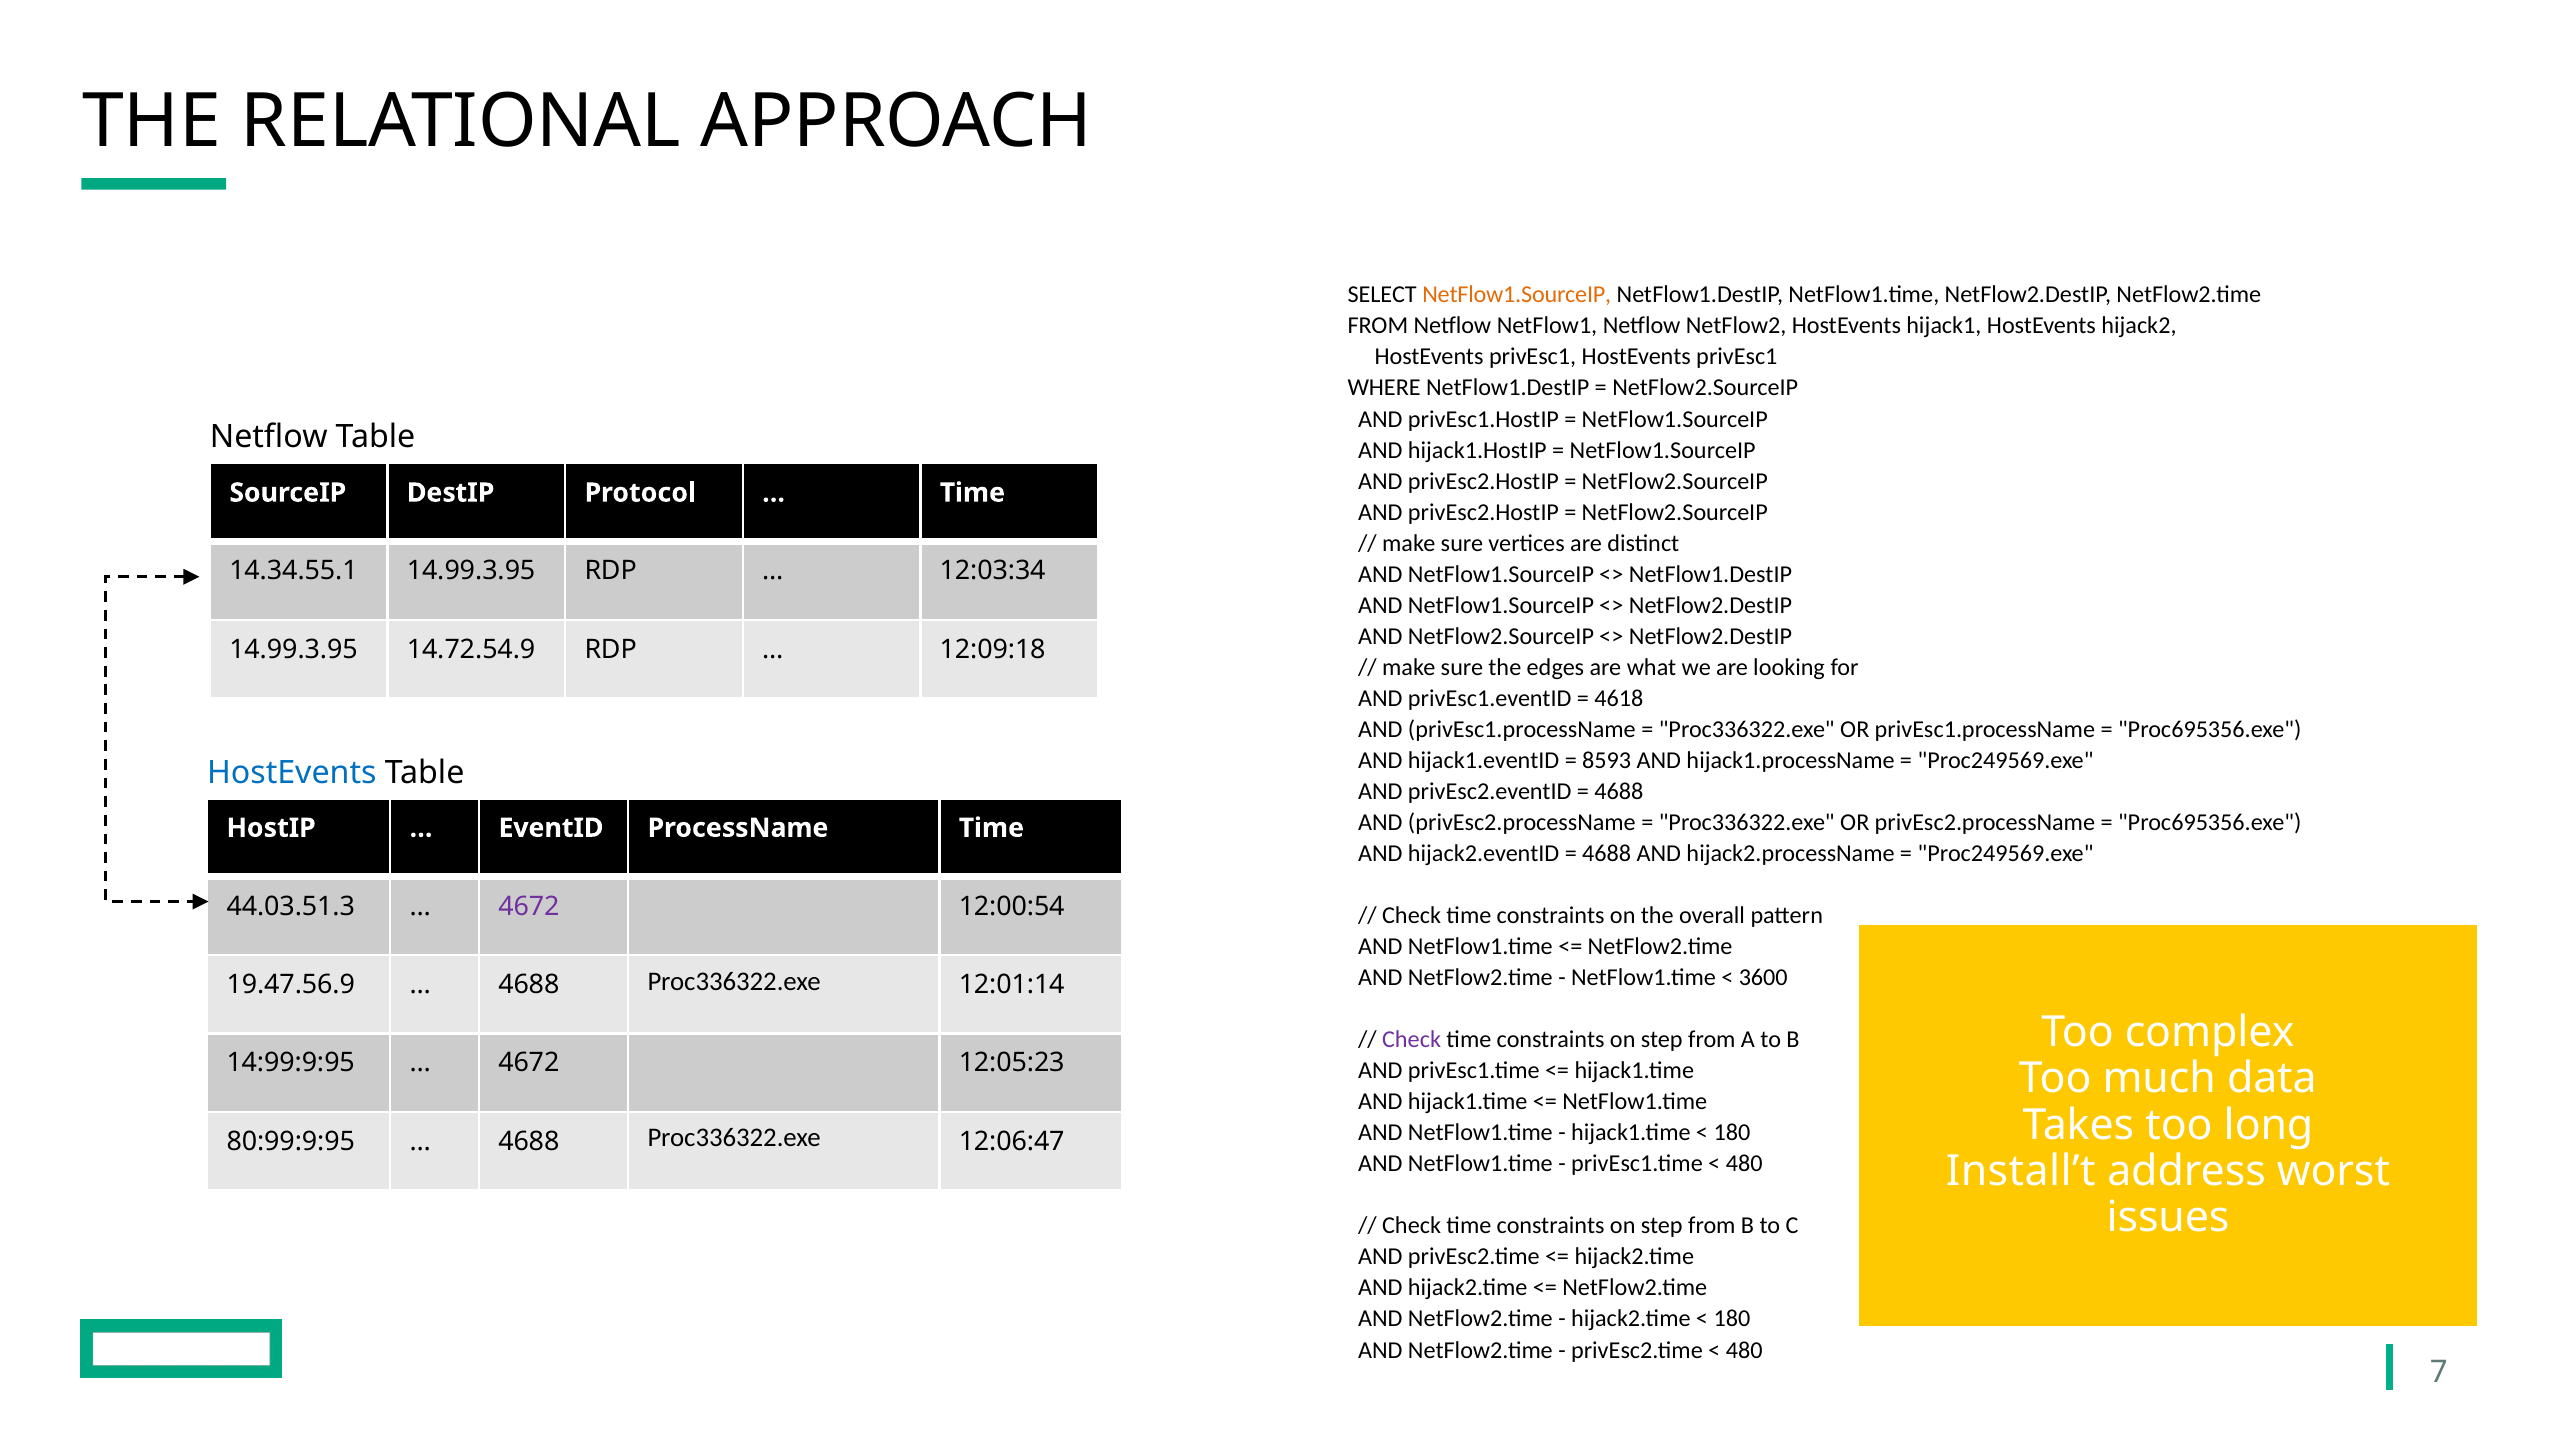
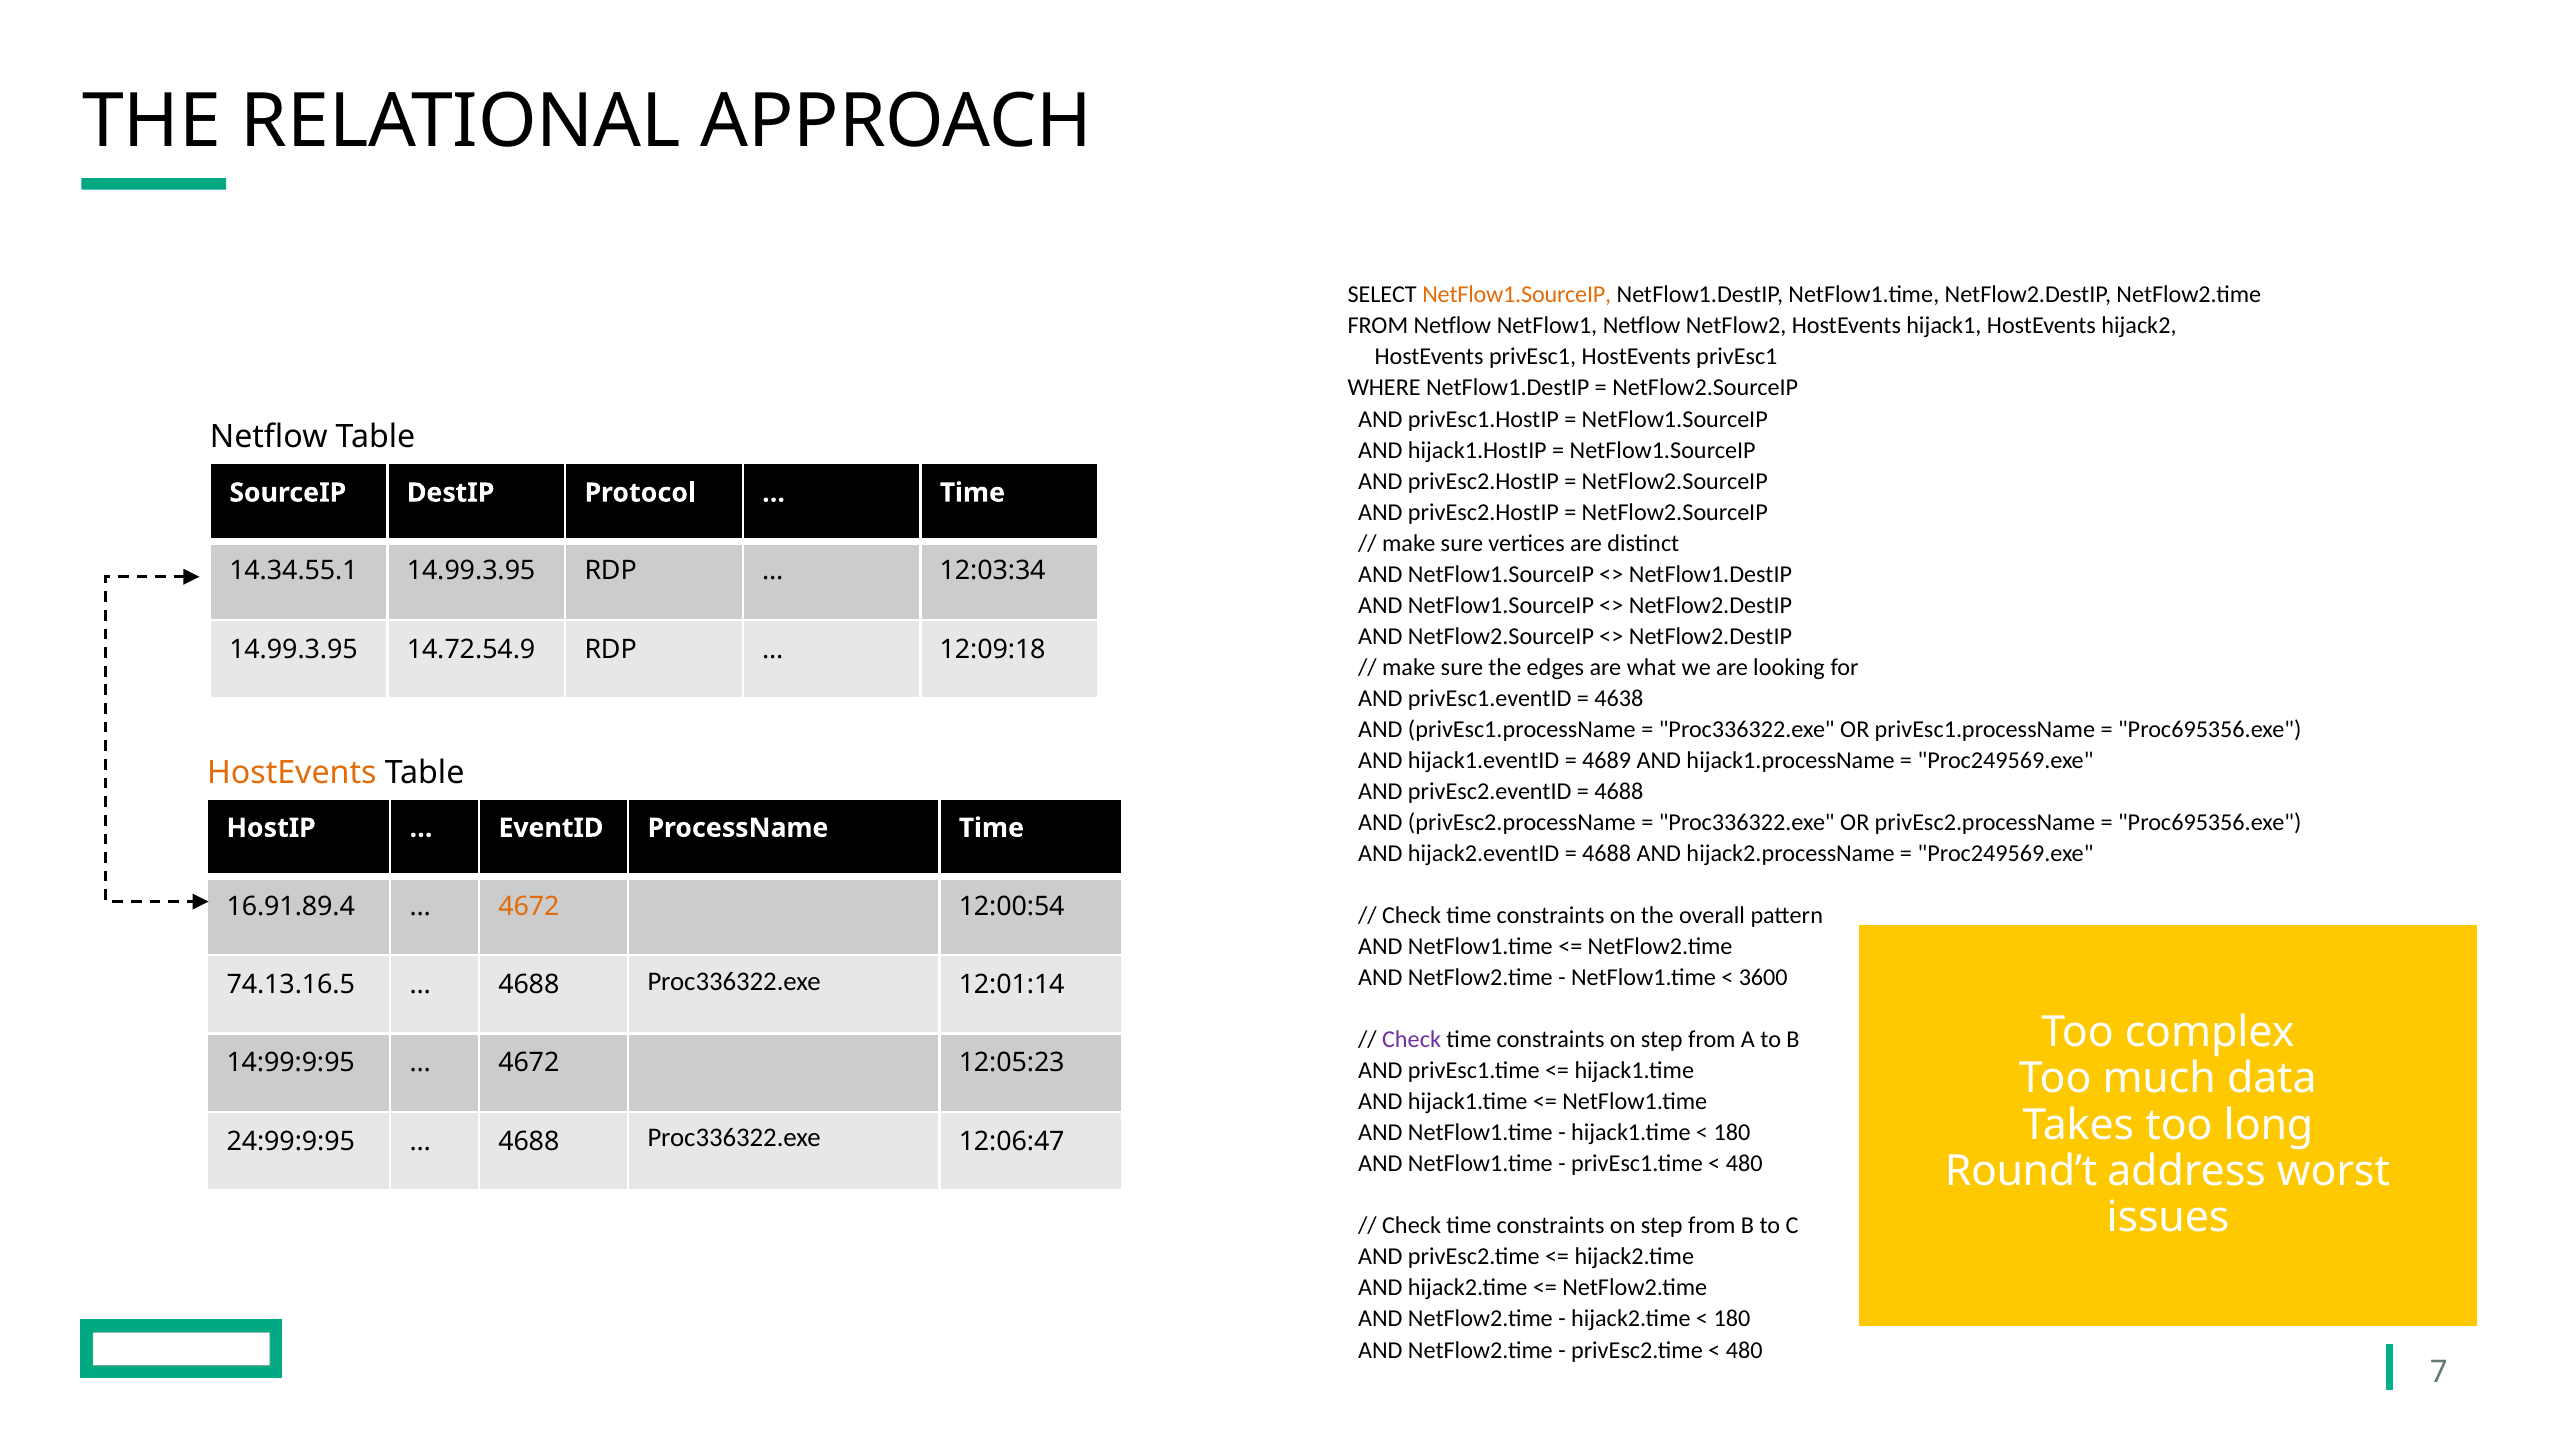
4618: 4618 -> 4638
8593: 8593 -> 4689
HostEvents at (292, 773) colour: blue -> orange
44.03.51.3: 44.03.51.3 -> 16.91.89.4
4672 at (529, 906) colour: purple -> orange
19.47.56.9: 19.47.56.9 -> 74.13.16.5
80:99:9:95: 80:99:9:95 -> 24:99:9:95
Install’t: Install’t -> Round’t
